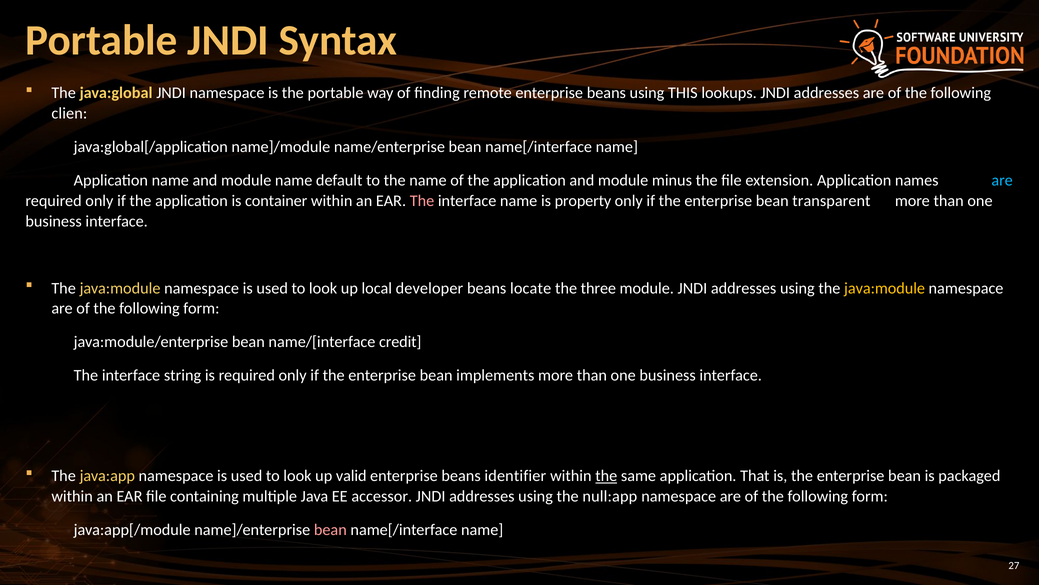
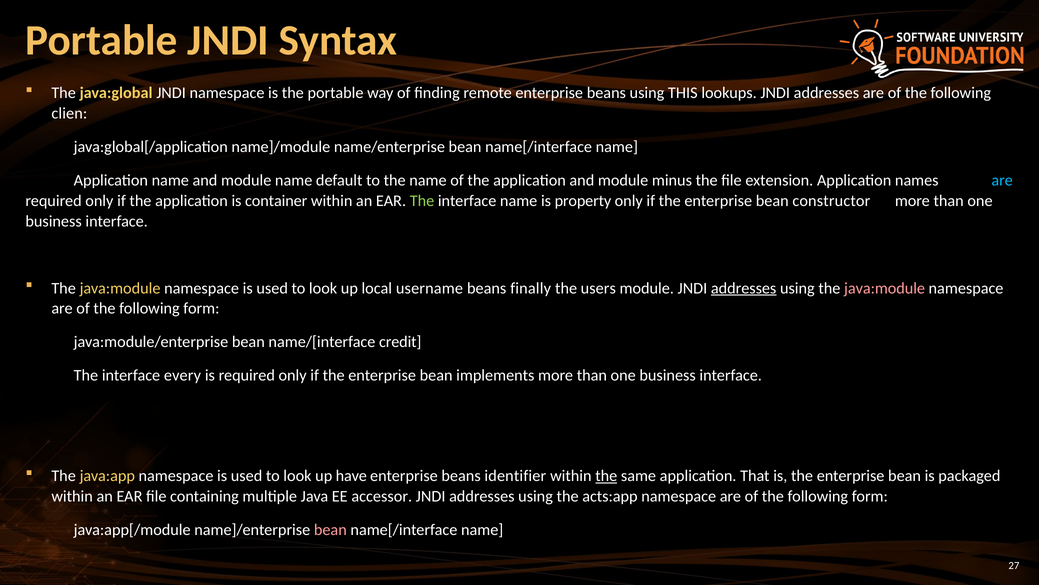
The at (422, 201) colour: pink -> light green
transparent: transparent -> constructor
developer: developer -> username
locate: locate -> finally
three: three -> users
addresses at (744, 288) underline: none -> present
java:module at (885, 288) colour: yellow -> pink
string: string -> every
valid: valid -> have
null:app: null:app -> acts:app
